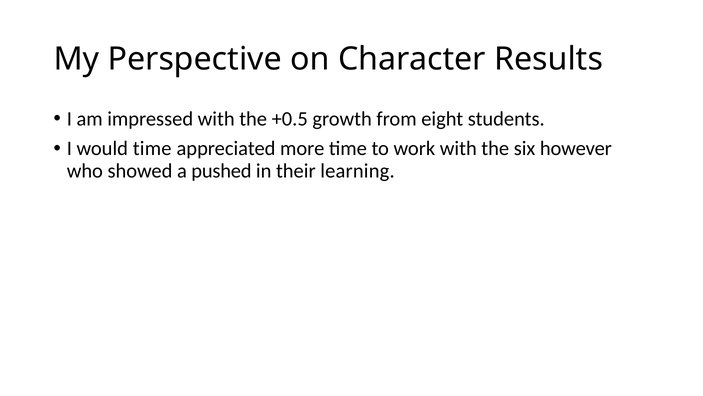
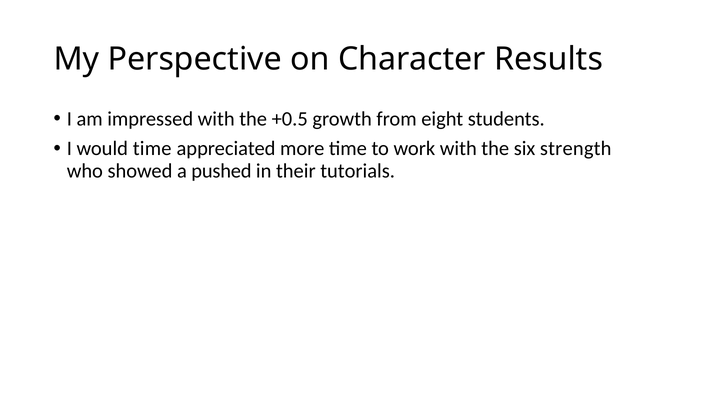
however: however -> strength
learning: learning -> tutorials
